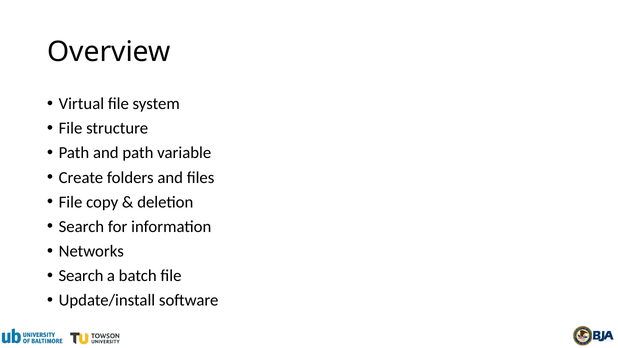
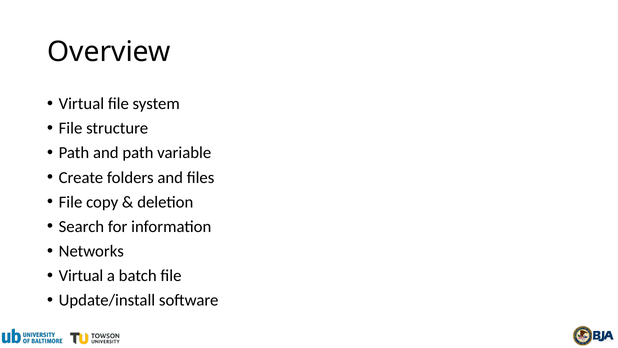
Search at (81, 275): Search -> Virtual
